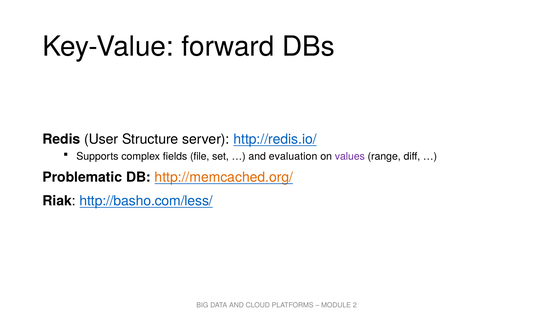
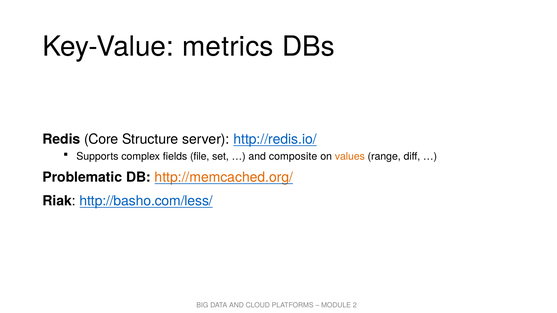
forward: forward -> metrics
User: User -> Core
evaluation: evaluation -> composite
values colour: purple -> orange
